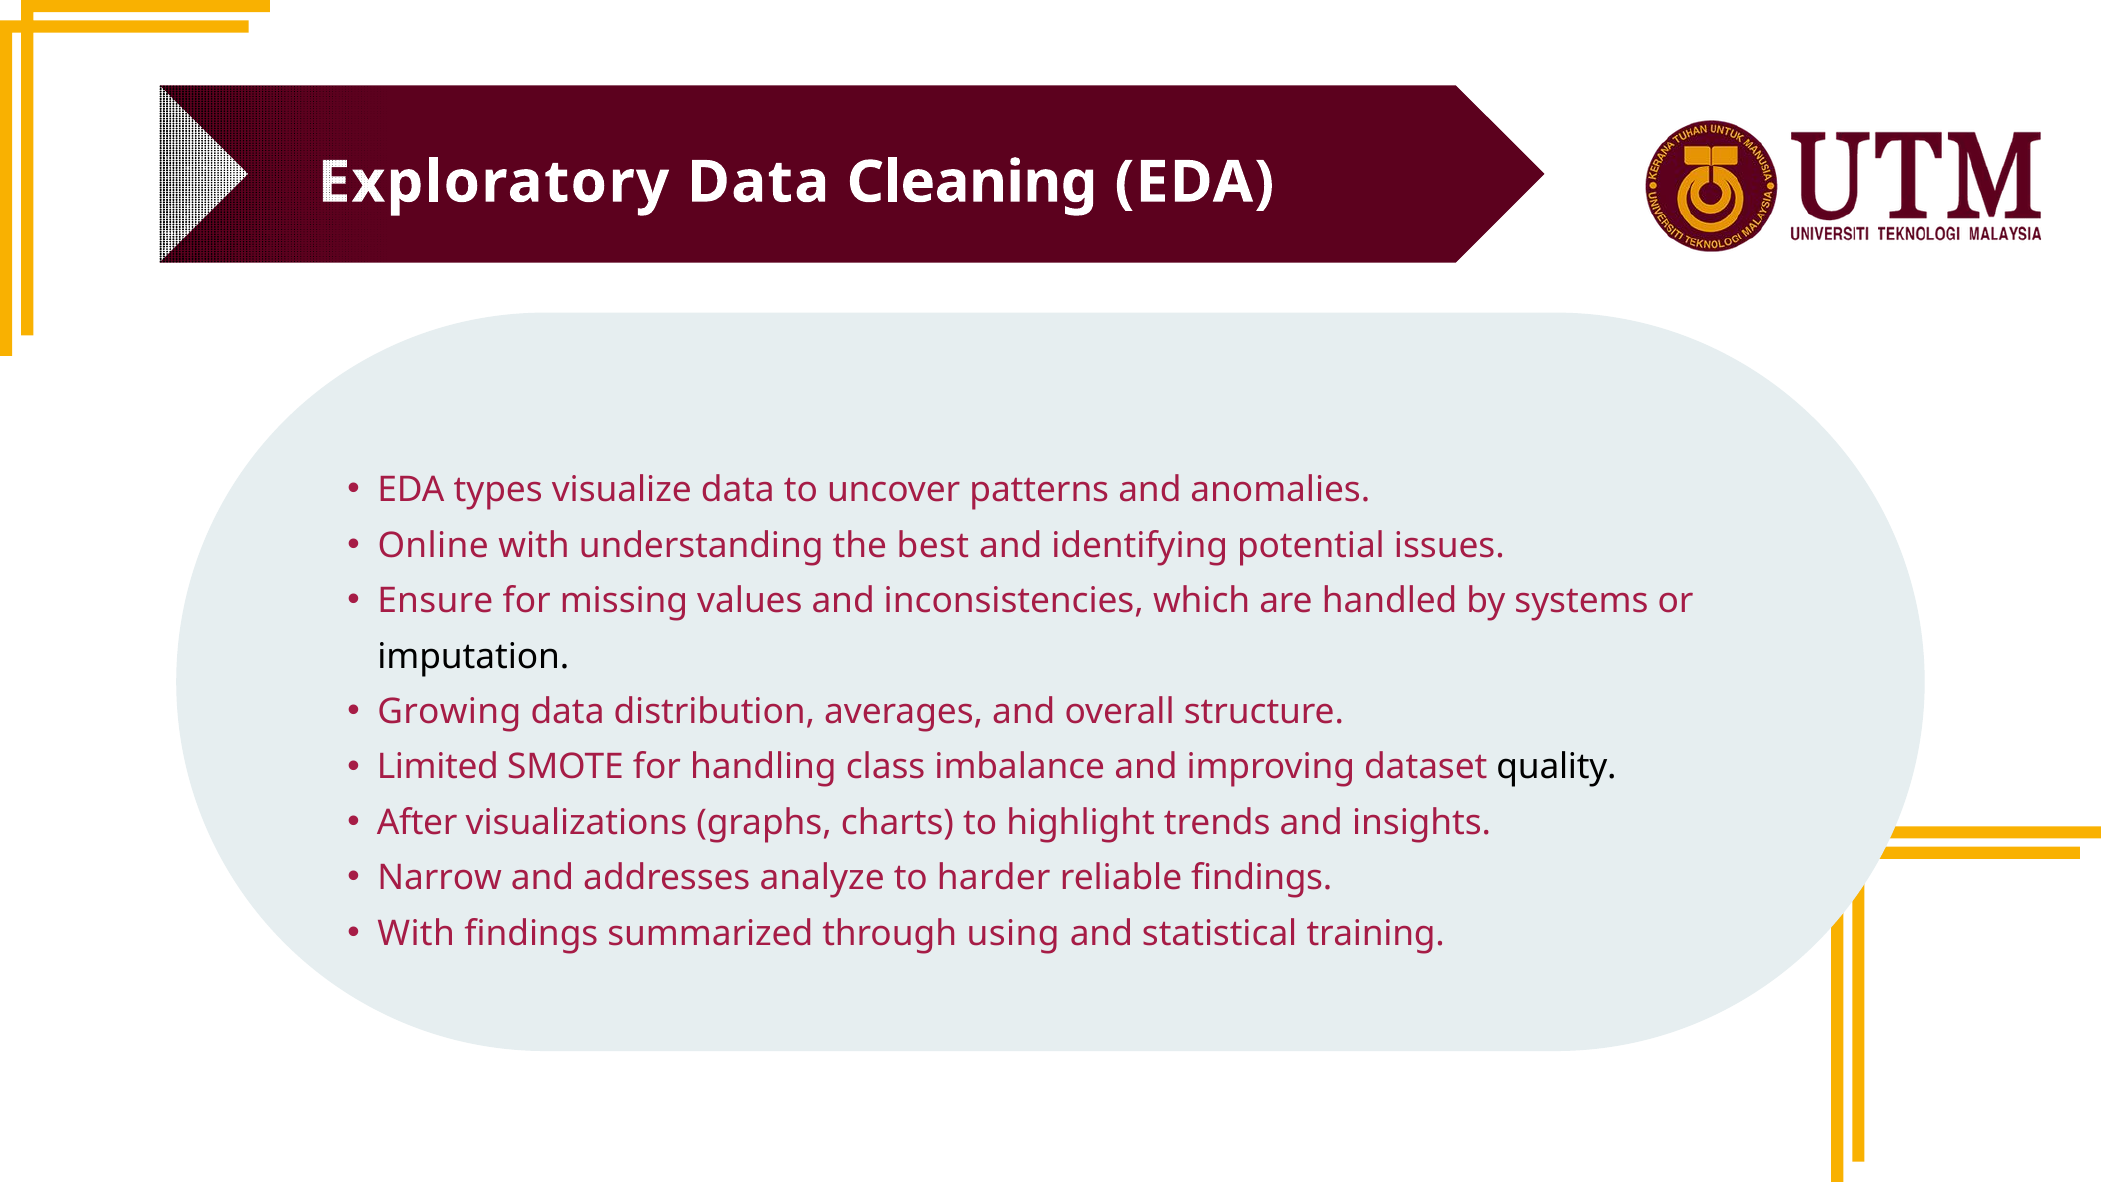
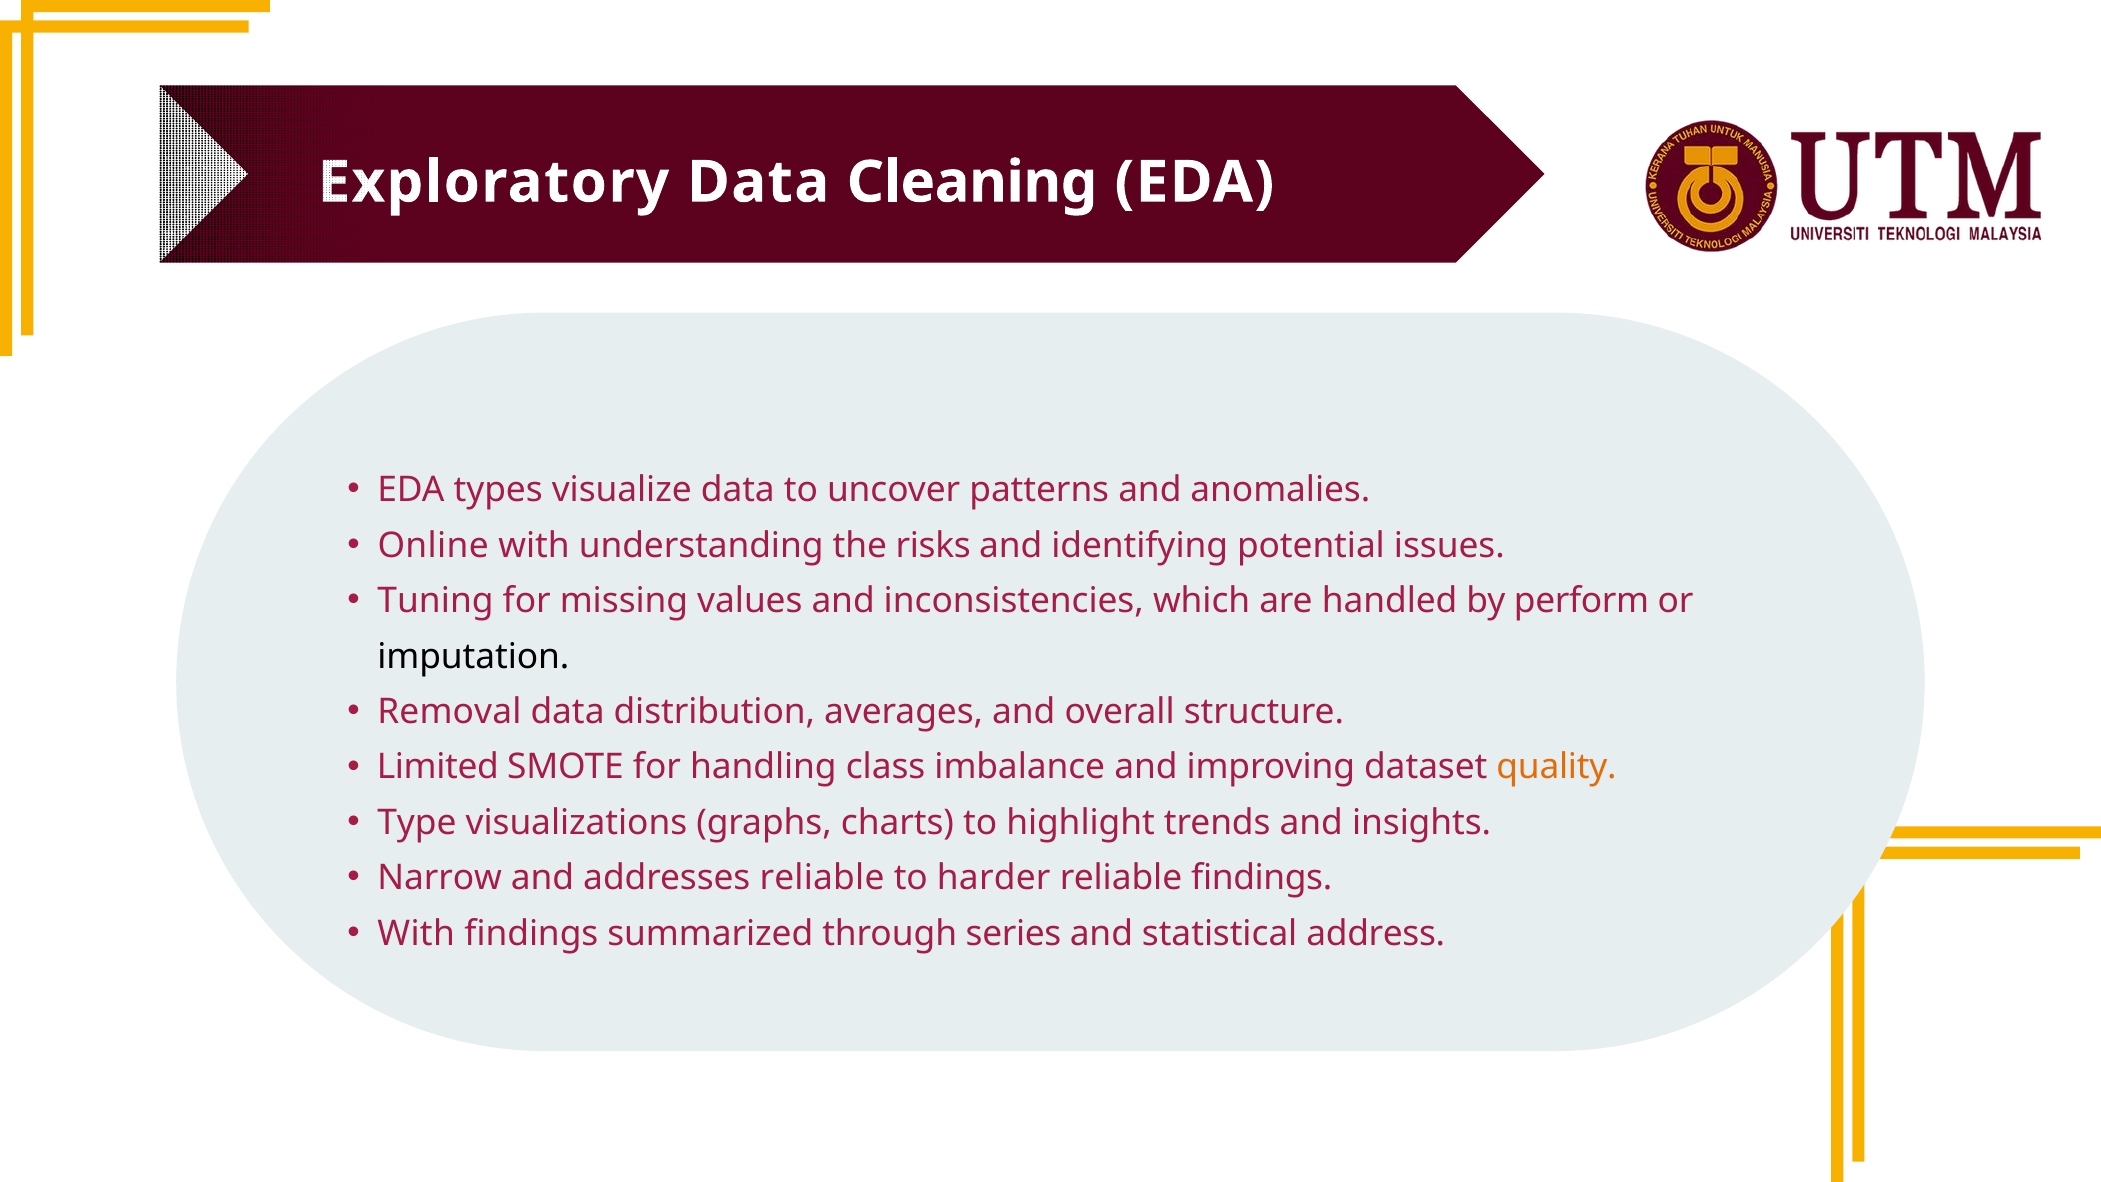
best: best -> risks
Ensure: Ensure -> Tuning
systems: systems -> perform
Growing: Growing -> Removal
quality colour: black -> orange
After: After -> Type
addresses analyze: analyze -> reliable
using: using -> series
training: training -> address
